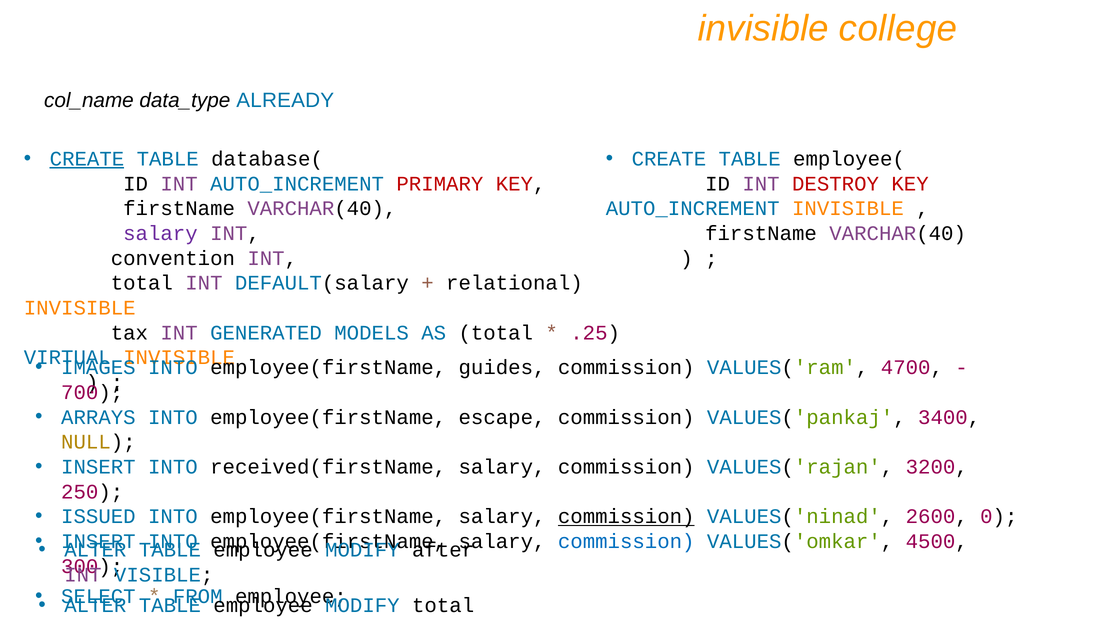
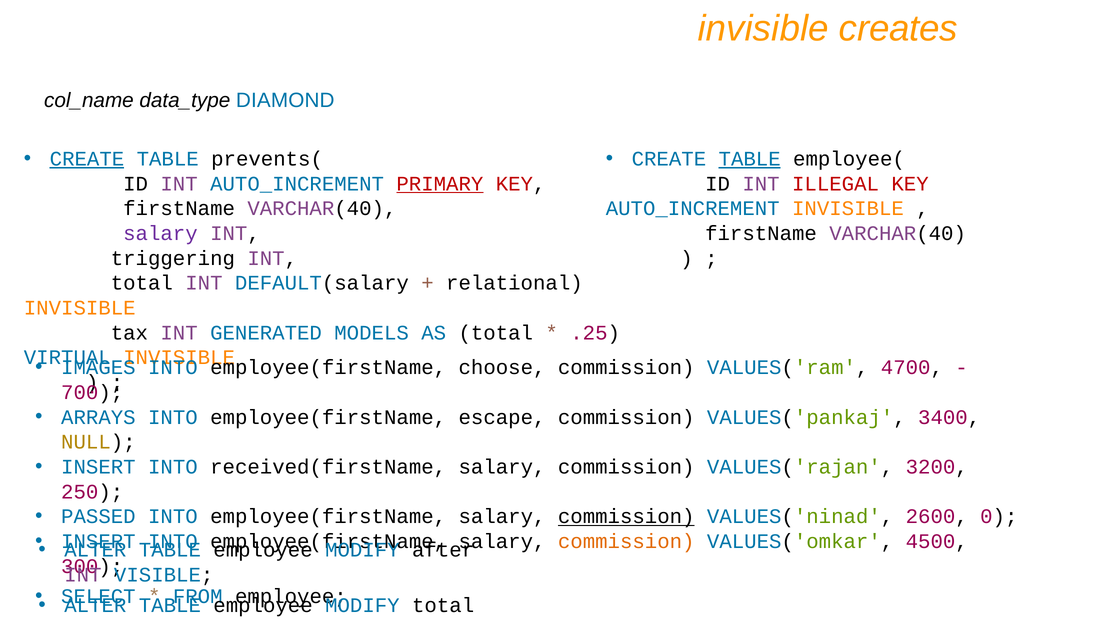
college: college -> creates
ALREADY: ALREADY -> DIAMOND
database(: database( -> prevents(
TABLE at (750, 159) underline: none -> present
PRIMARY underline: none -> present
DESTROY: DESTROY -> ILLEGAL
convention: convention -> triggering
guides: guides -> choose
ISSUED: ISSUED -> PASSED
commission at (626, 541) colour: blue -> orange
